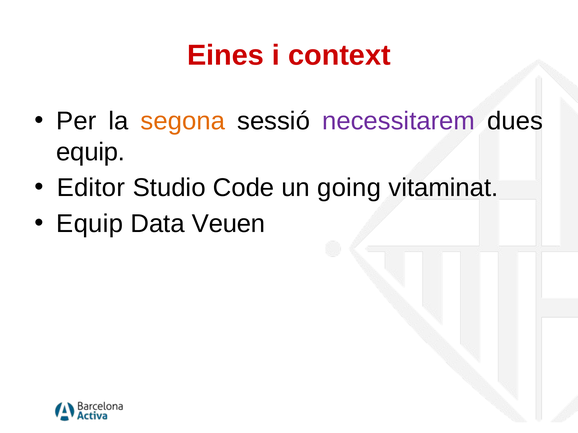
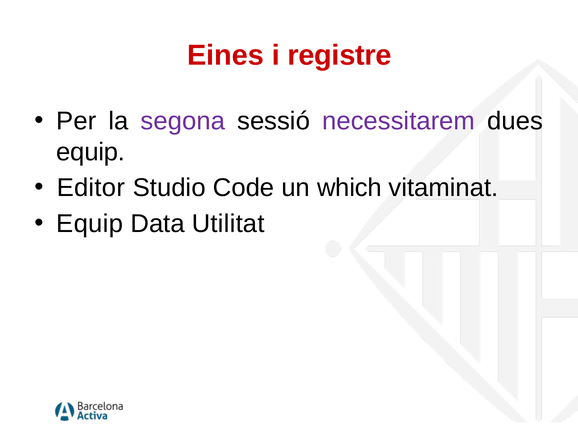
context: context -> registre
segona colour: orange -> purple
going: going -> which
Veuen: Veuen -> Utilitat
